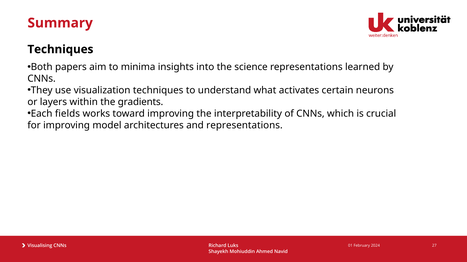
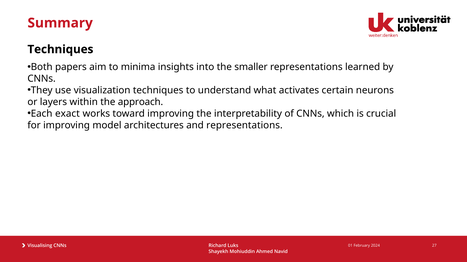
science: science -> smaller
gradients: gradients -> approach
fields: fields -> exact
